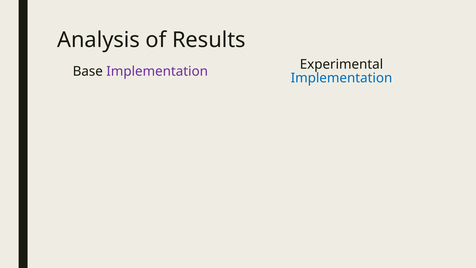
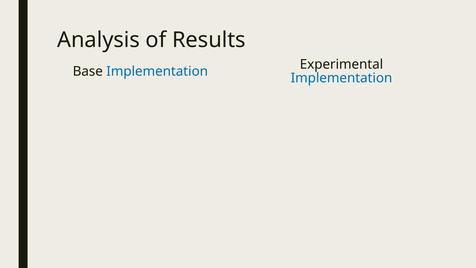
Implementation at (157, 71) colour: purple -> blue
